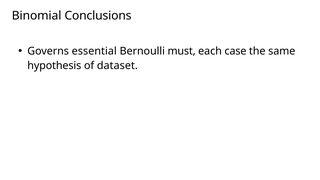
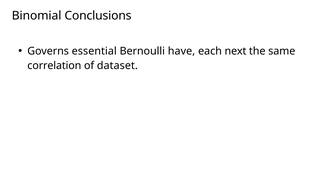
must: must -> have
case: case -> next
hypothesis: hypothesis -> correlation
